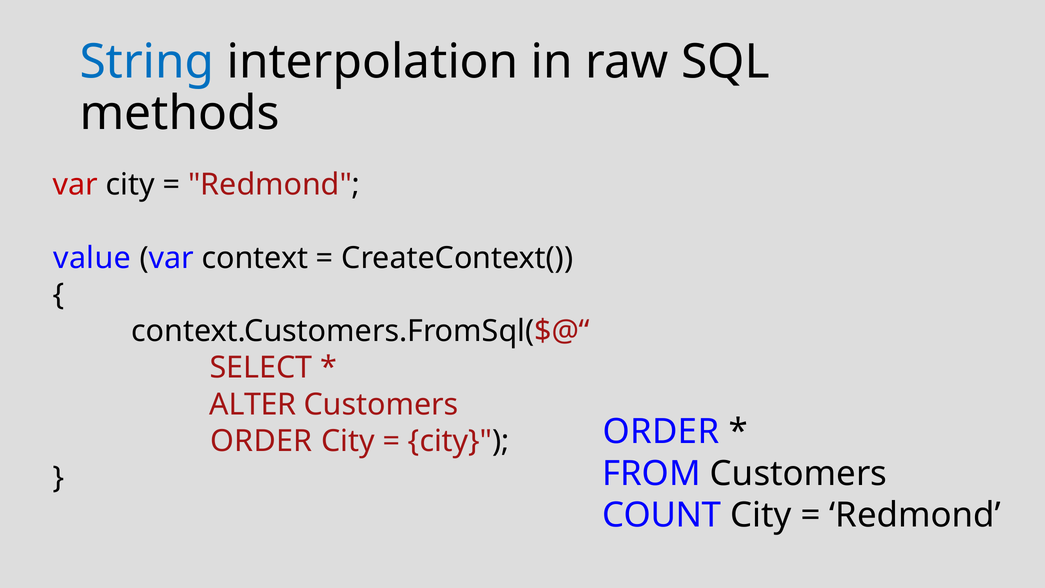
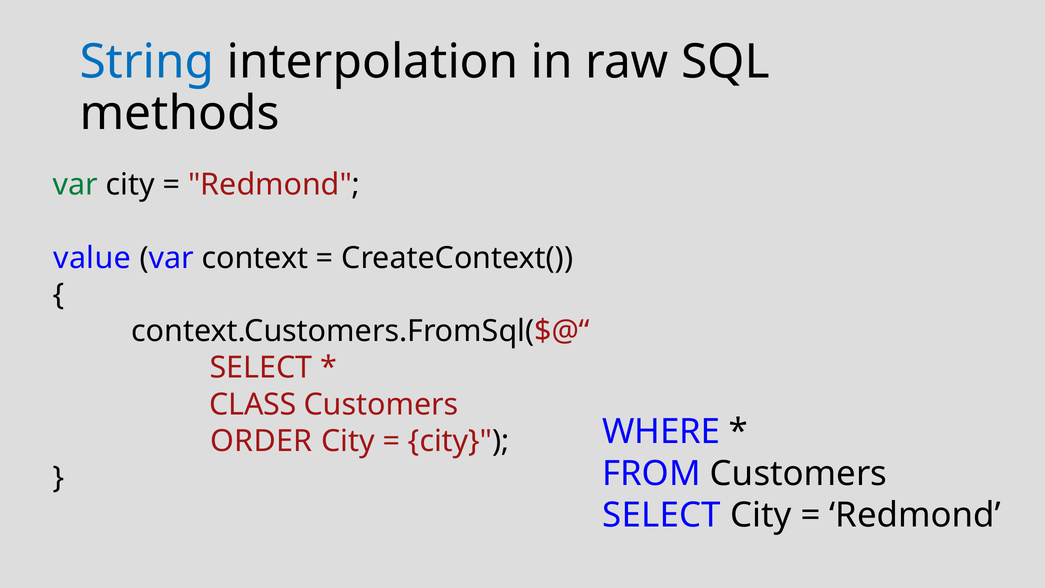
var at (76, 185) colour: red -> green
ALTER: ALTER -> CLASS
ORDER at (661, 432): ORDER -> WHERE
COUNT at (662, 515): COUNT -> SELECT
